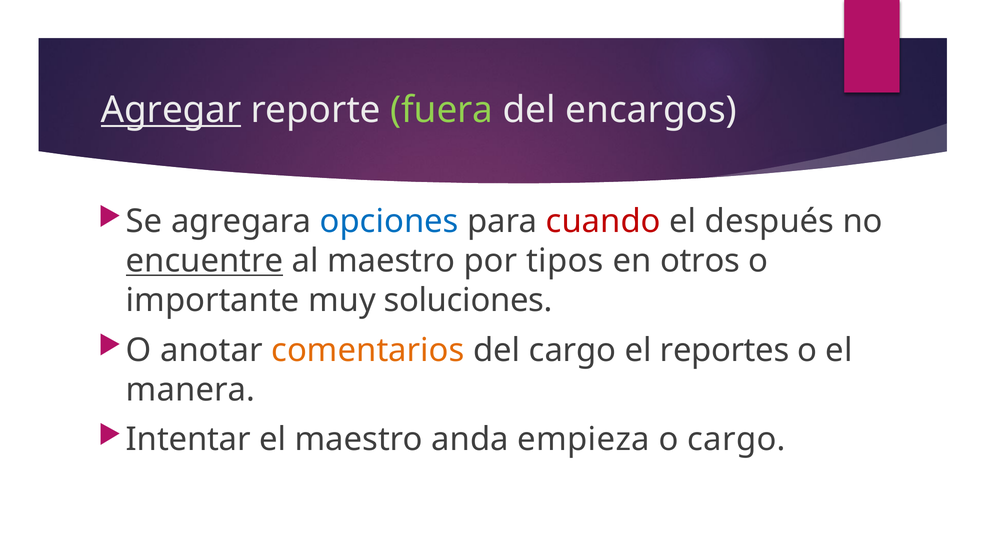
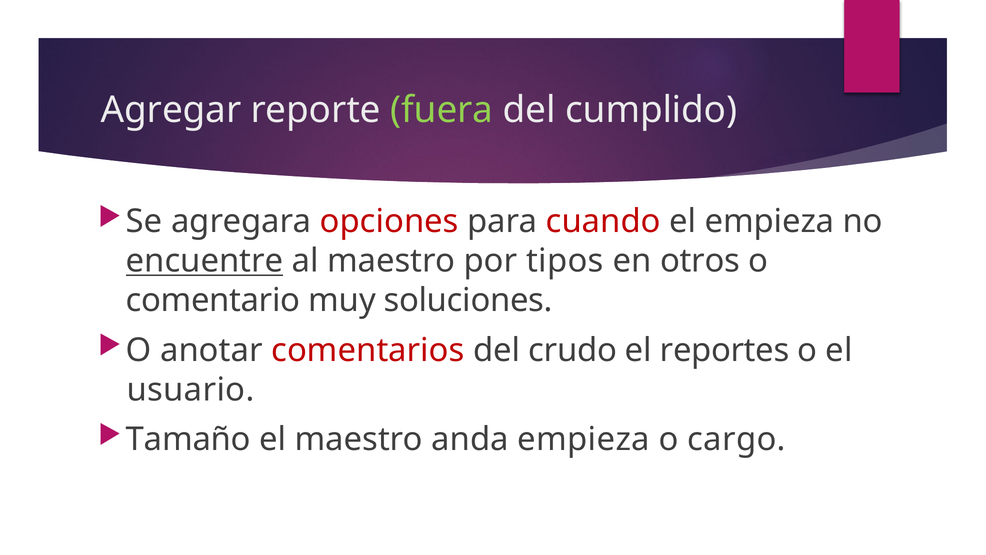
Agregar underline: present -> none
encargos: encargos -> cumplido
opciones colour: blue -> red
el después: después -> empieza
importante: importante -> comentario
comentarios colour: orange -> red
del cargo: cargo -> crudo
manera: manera -> usuario
Intentar: Intentar -> Tamaño
